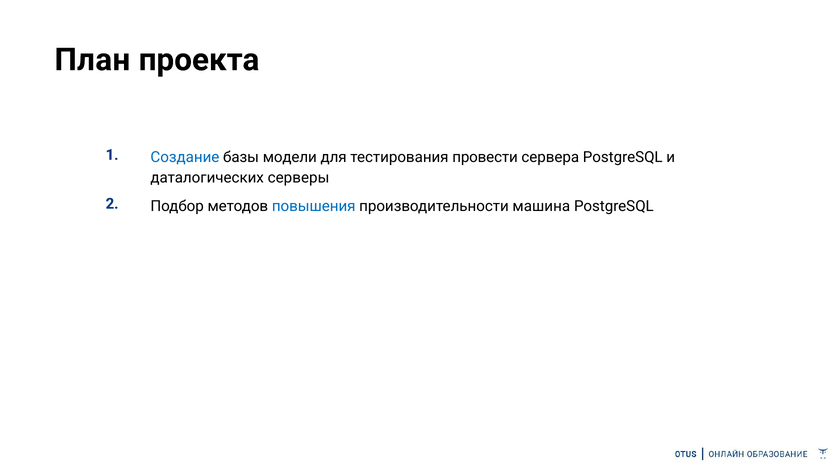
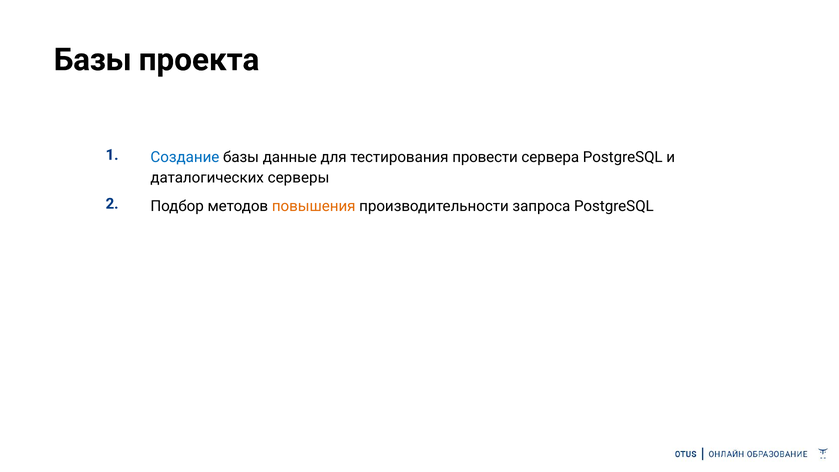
План at (92, 60): План -> Базы
модели: модели -> данные
повышения colour: blue -> orange
машина: машина -> запроса
